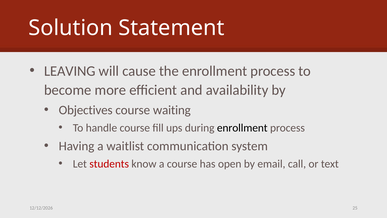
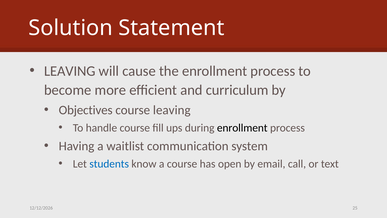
availability: availability -> curriculum
course waiting: waiting -> leaving
students colour: red -> blue
